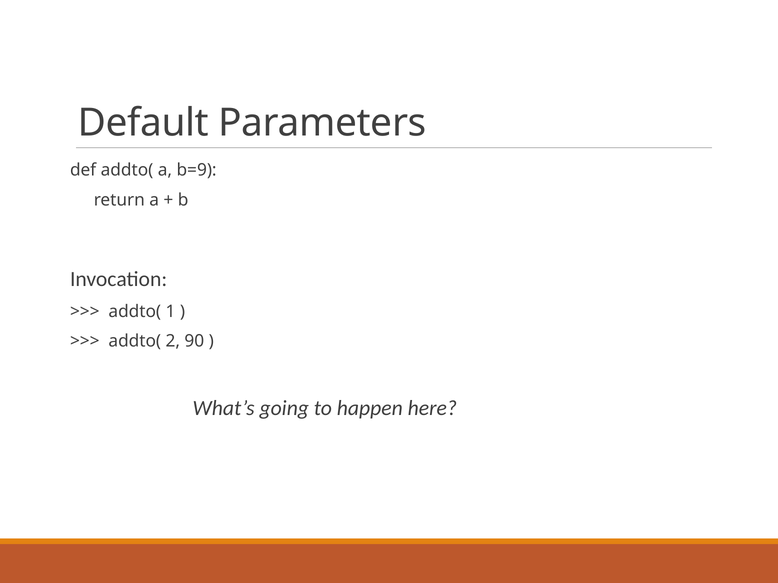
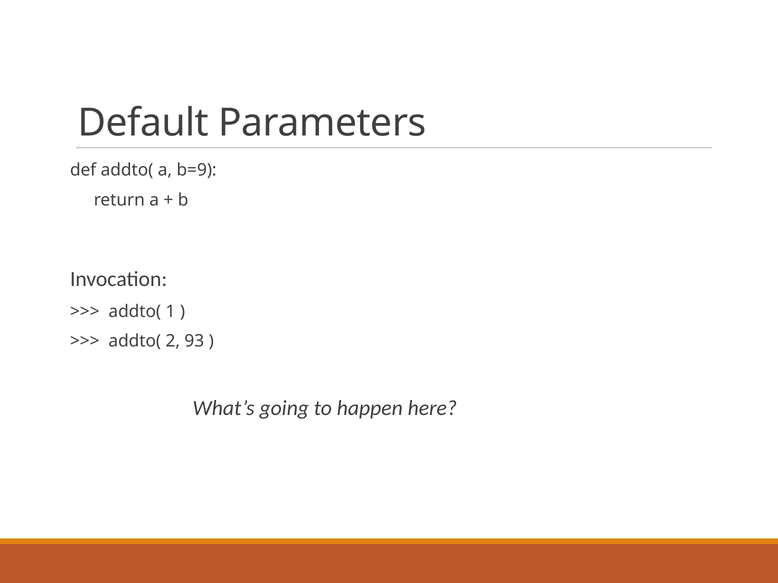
90: 90 -> 93
